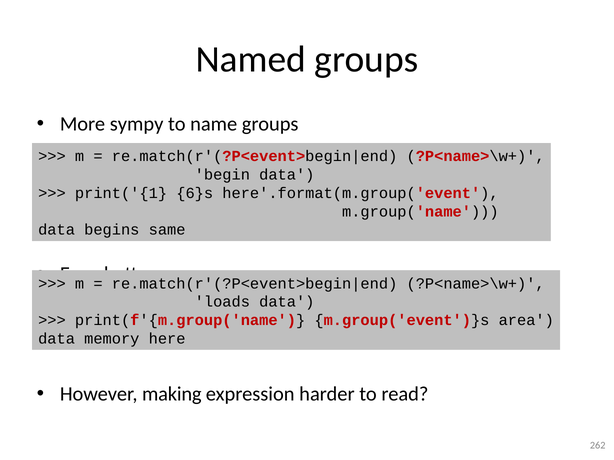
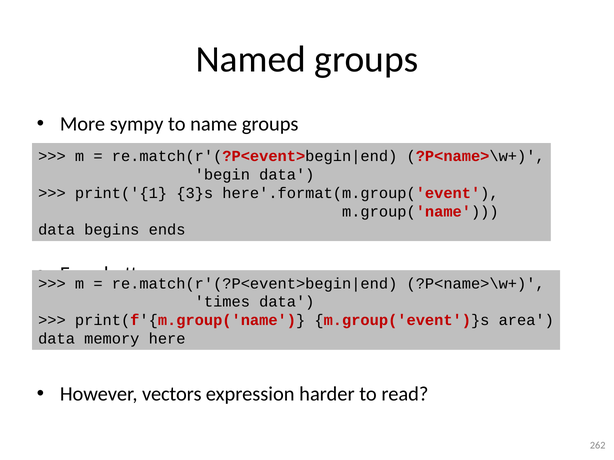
6}s: 6}s -> 3}s
same: same -> ends
loads: loads -> times
making: making -> vectors
